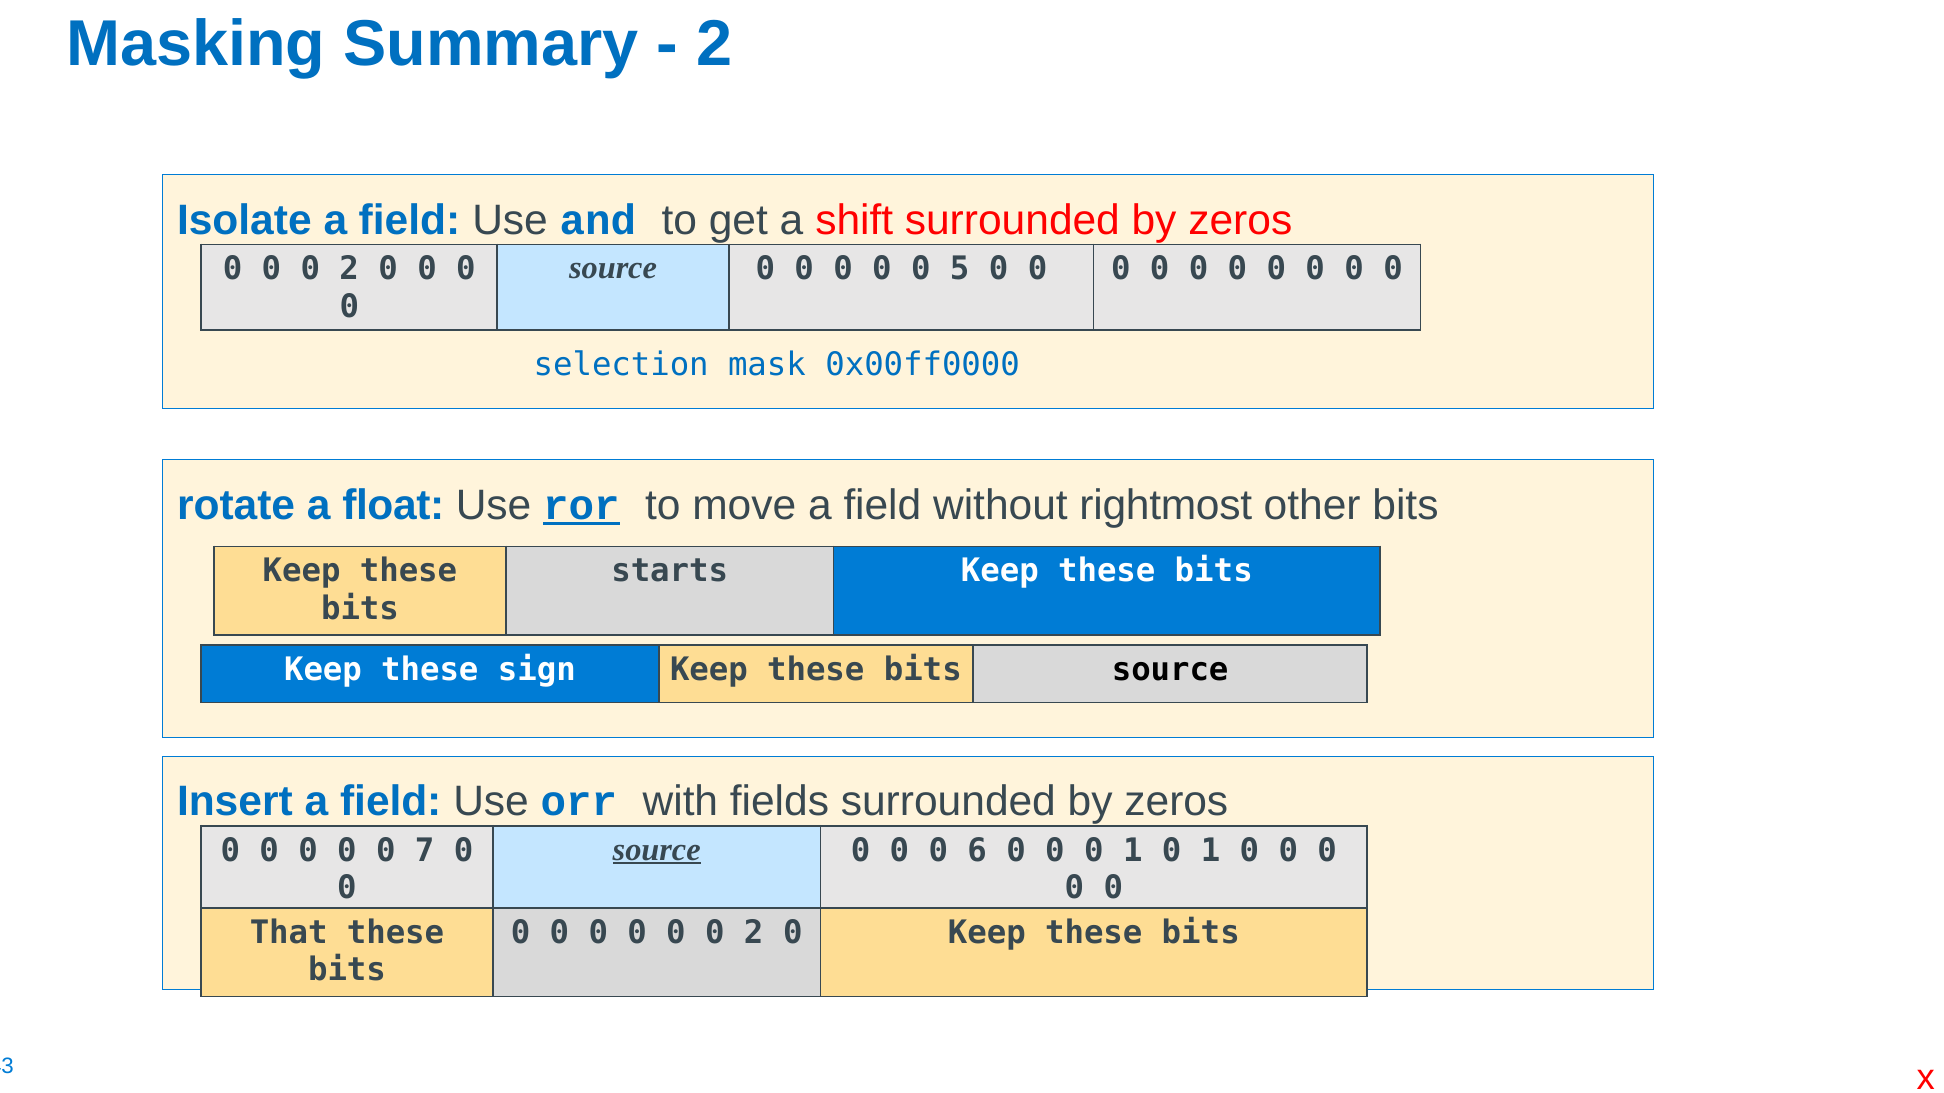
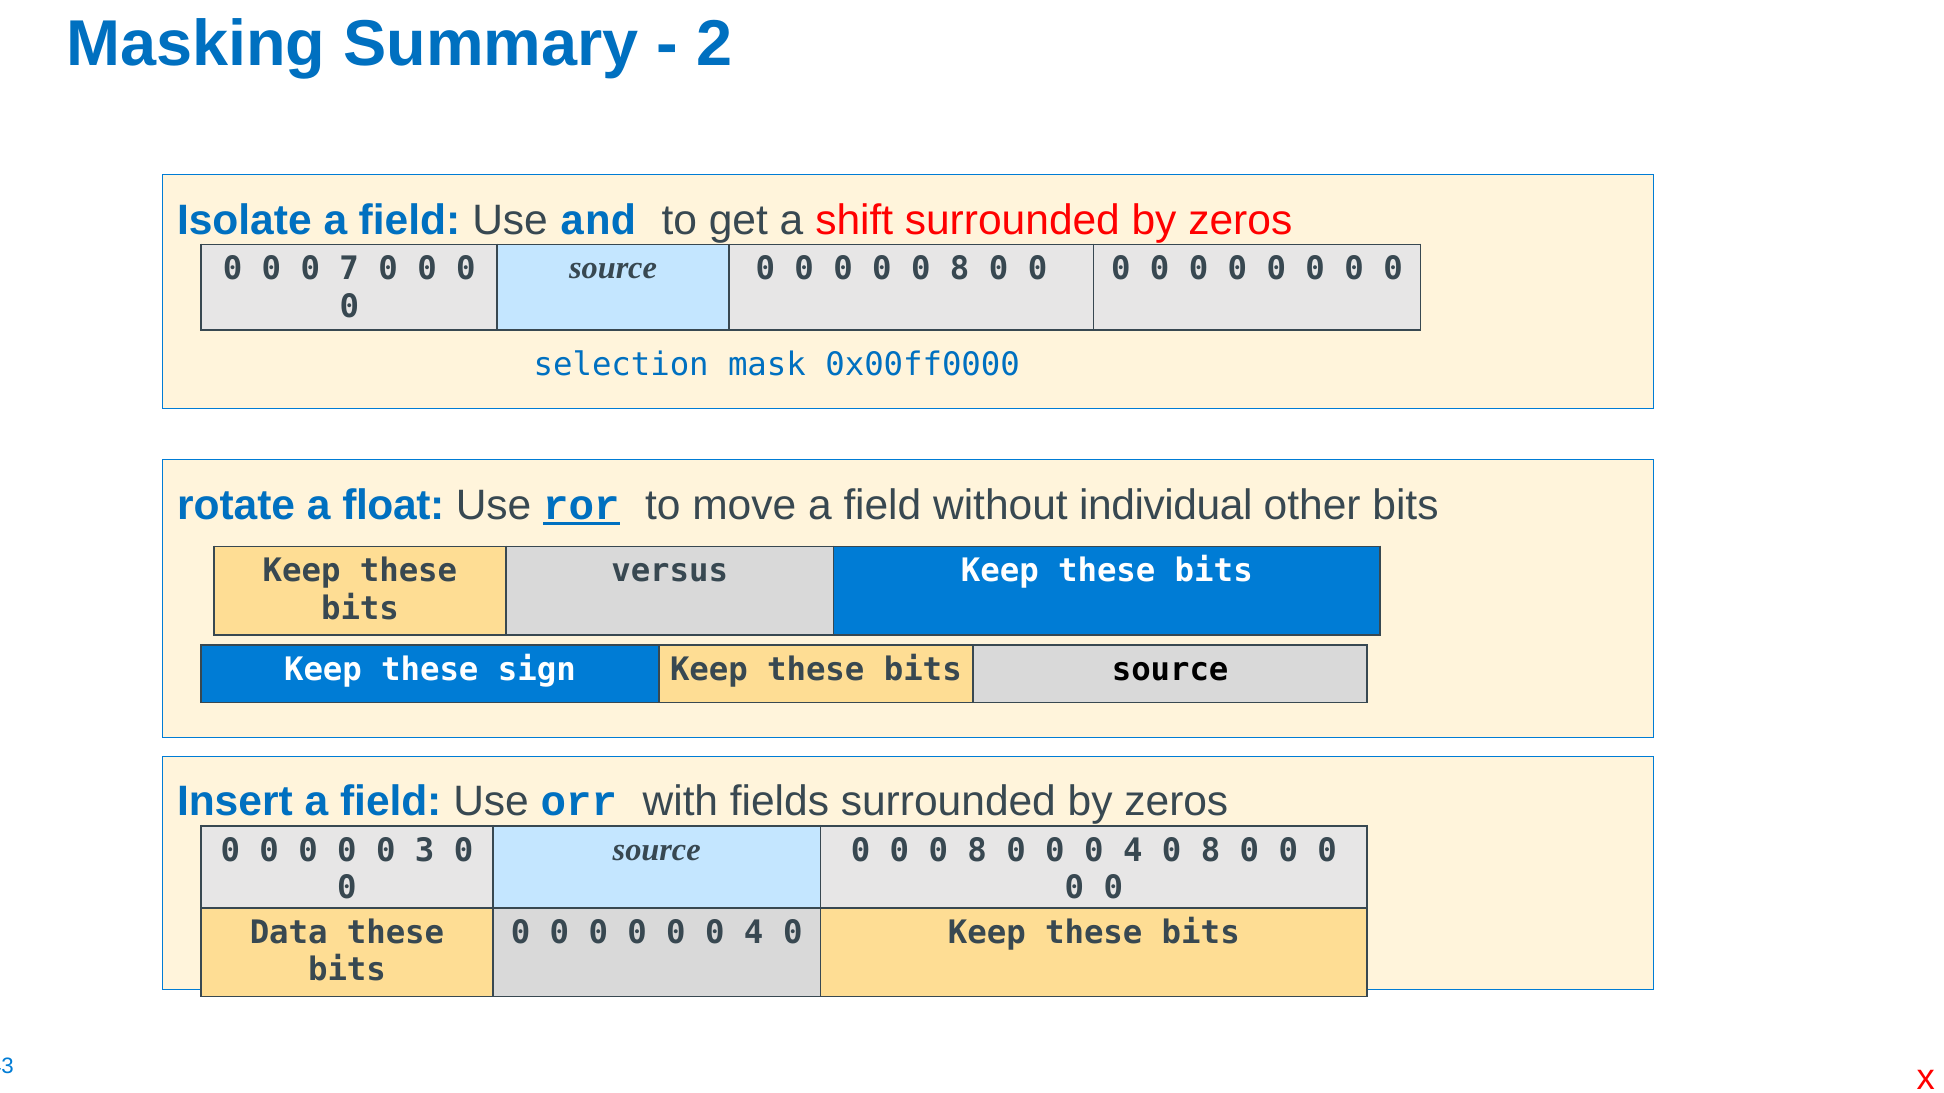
5 at (960, 269): 5 -> 8
2 at (349, 269): 2 -> 7
rightmost: rightmost -> individual
starts: starts -> versus
source at (657, 850) underline: present -> none
6 at (977, 851): 6 -> 8
1 at (1133, 851): 1 -> 4
1 at (1211, 851): 1 -> 8
7: 7 -> 3
That: That -> Data
2 at (754, 933): 2 -> 4
